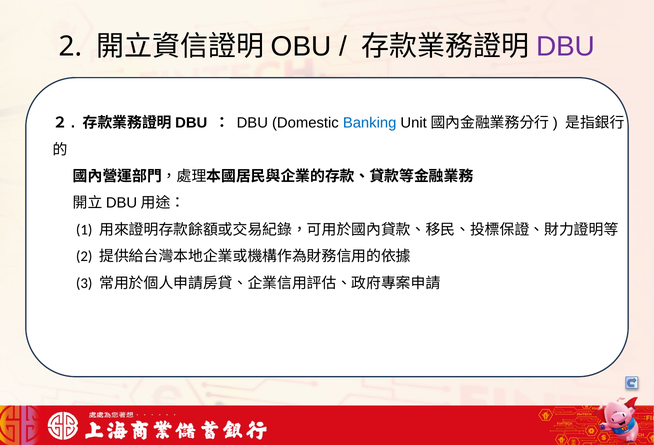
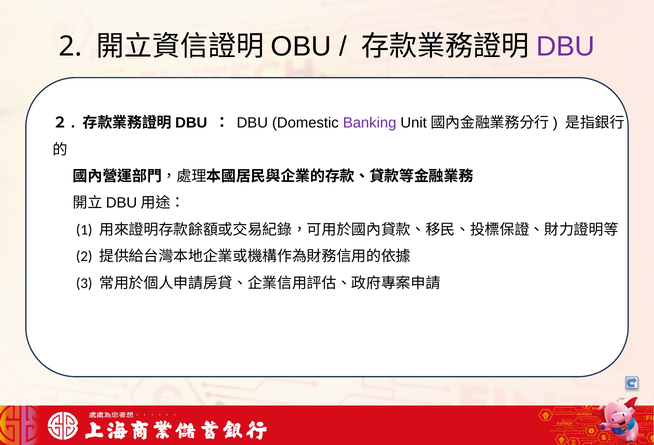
Banking colour: blue -> purple
